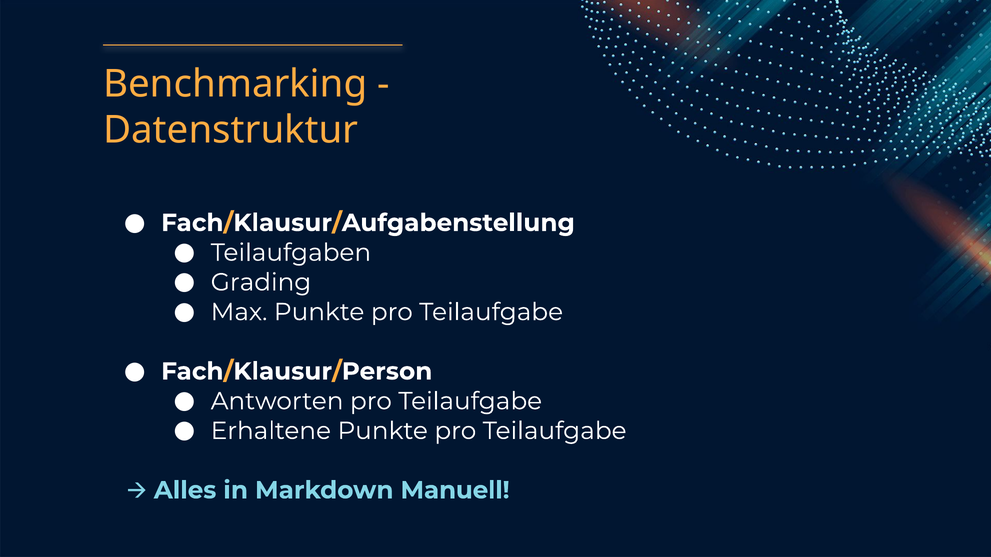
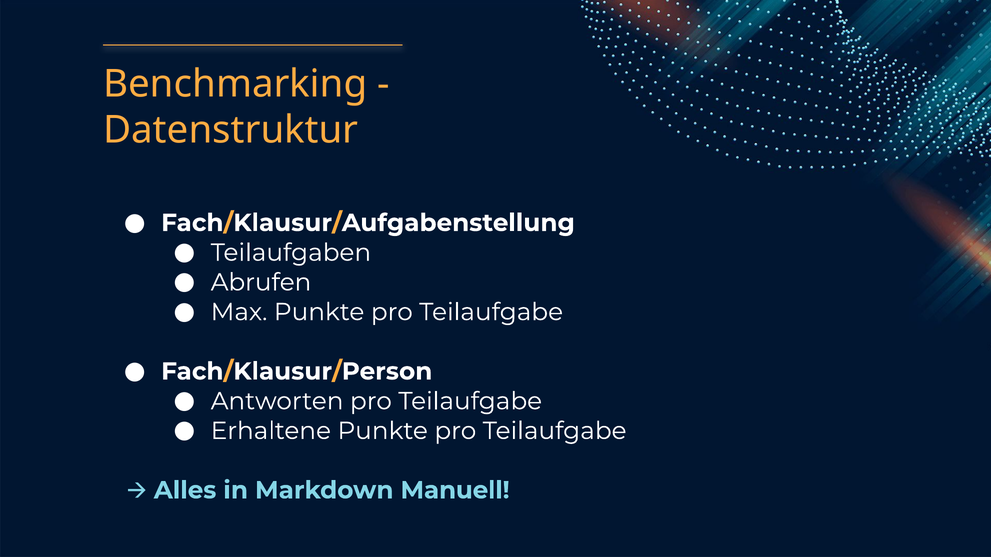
Grading: Grading -> Abrufen
